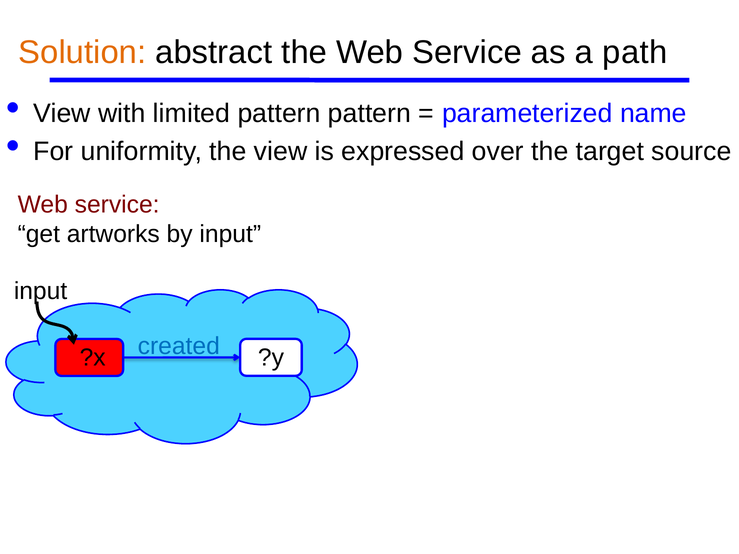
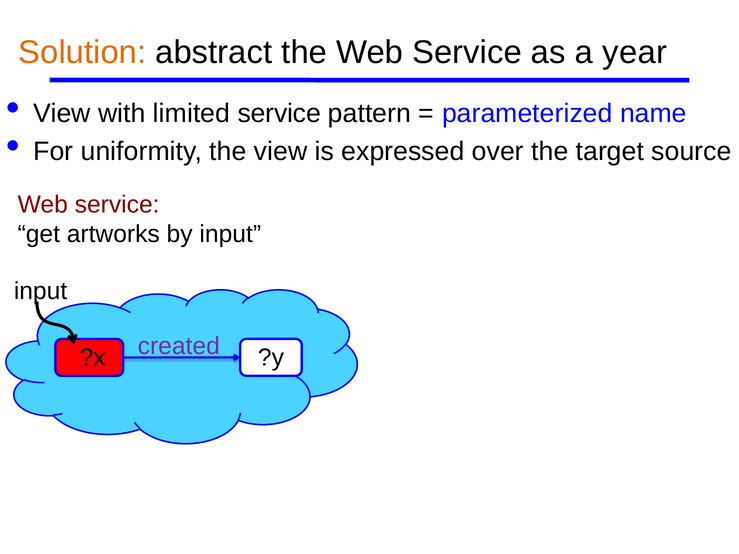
path: path -> year
limited pattern: pattern -> service
created colour: blue -> purple
